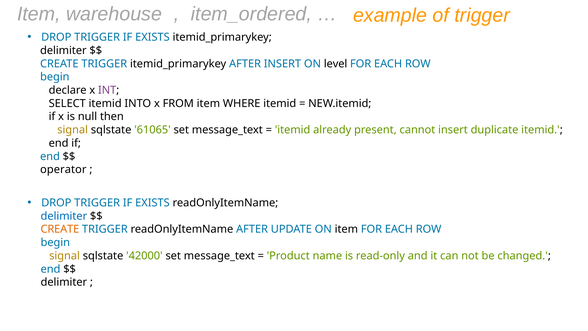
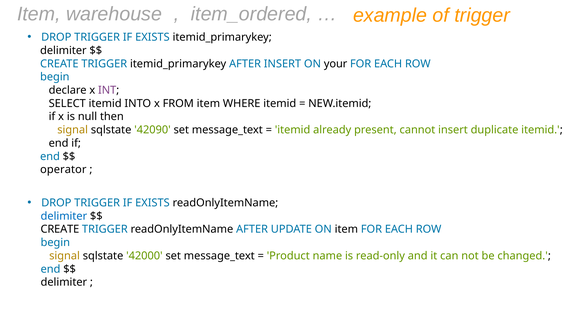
level: level -> your
61065: 61065 -> 42090
CREATE at (60, 229) colour: orange -> black
